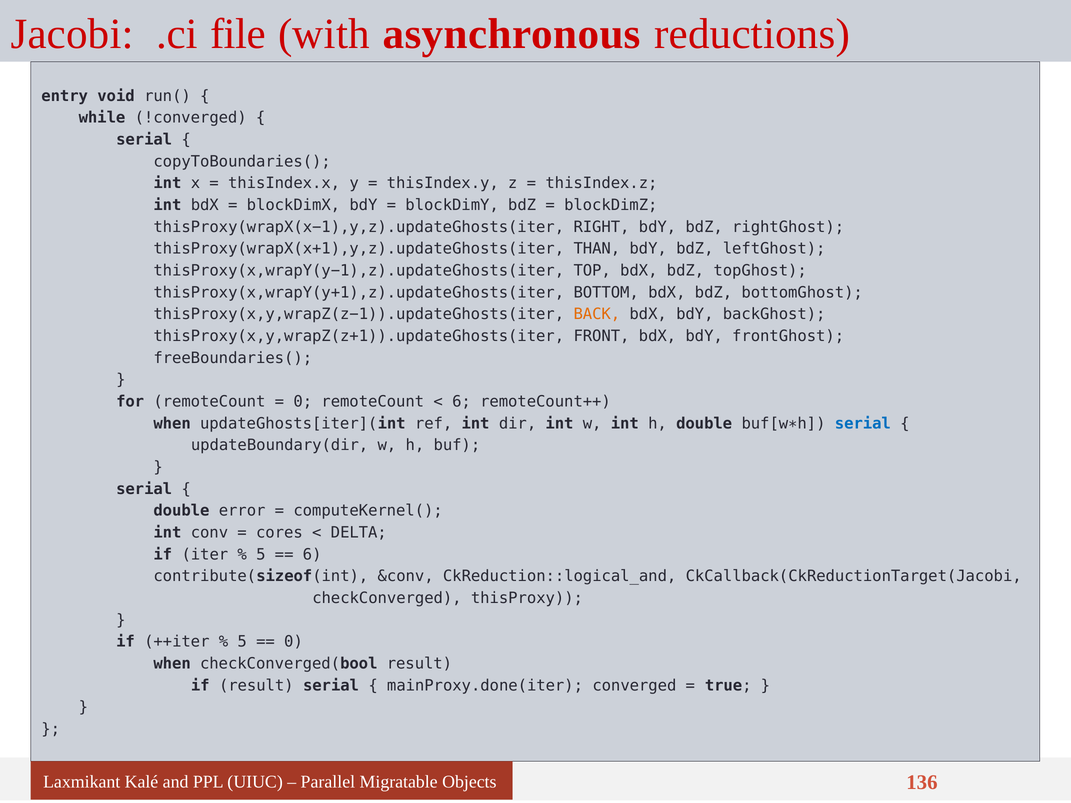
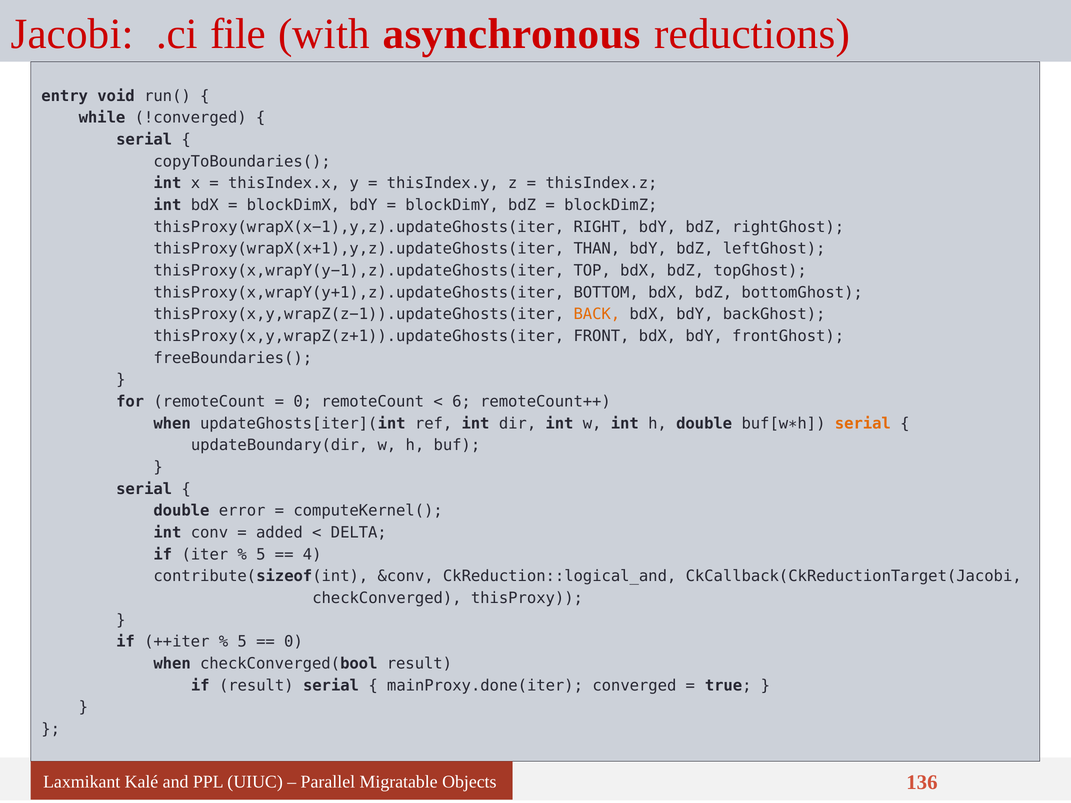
serial at (863, 424) colour: blue -> orange
cores: cores -> added
6 at (312, 555): 6 -> 4
